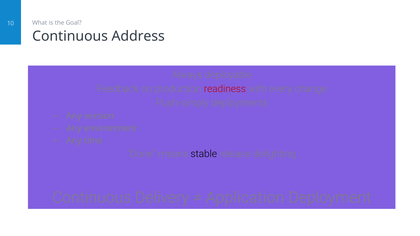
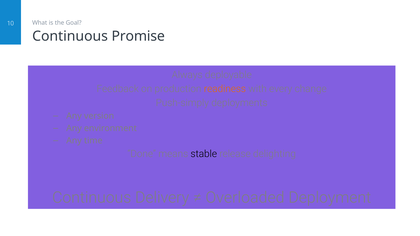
Address: Address -> Promise
readiness colour: red -> orange
Application: Application -> Overloaded
